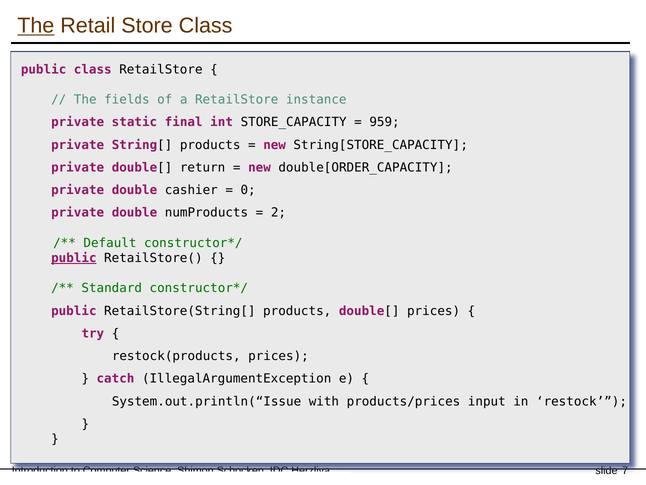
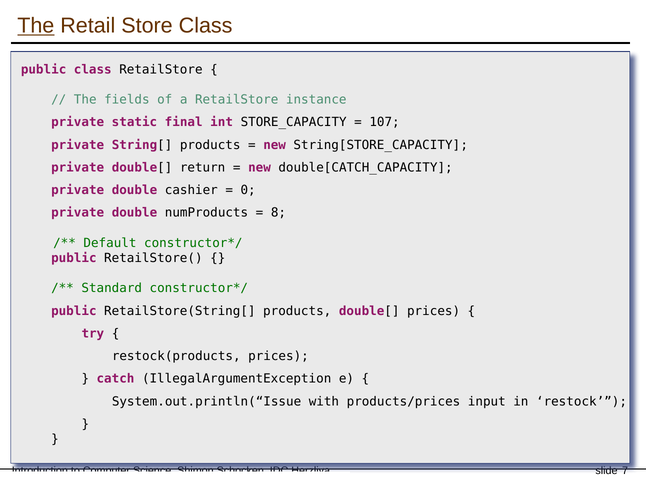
959: 959 -> 107
double[ORDER_CAPACITY: double[ORDER_CAPACITY -> double[CATCH_CAPACITY
2: 2 -> 8
public at (74, 258) underline: present -> none
